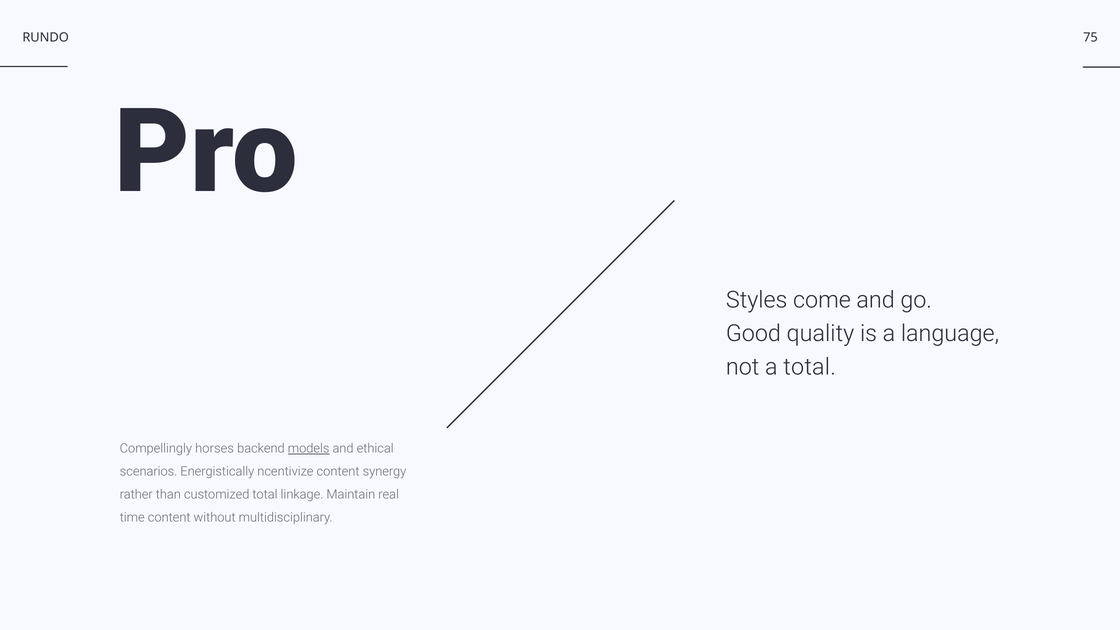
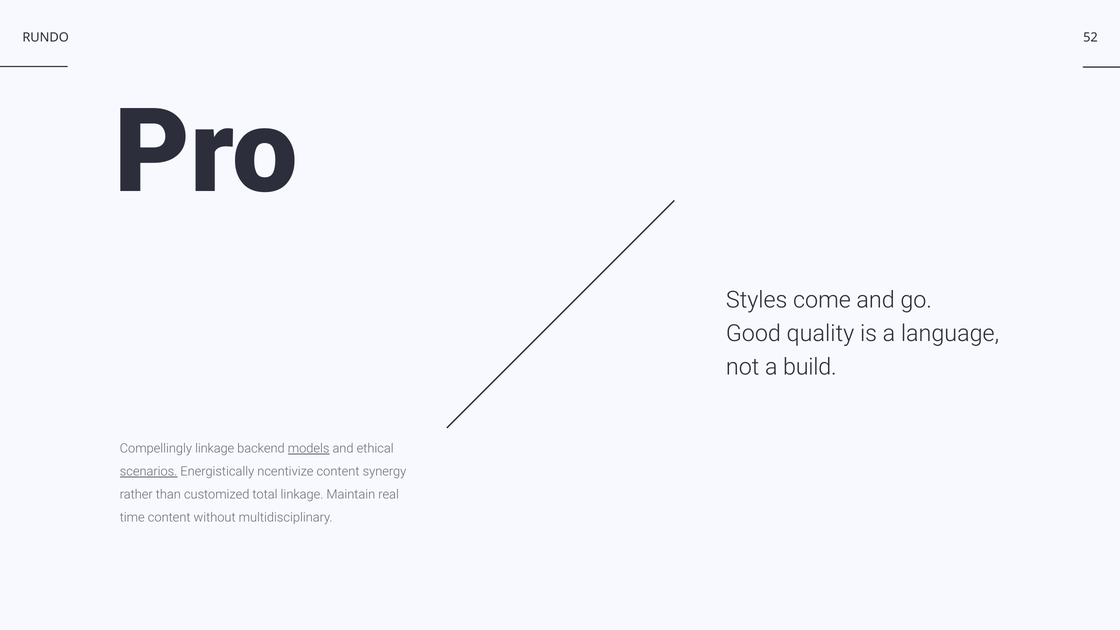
75: 75 -> 52
a total: total -> build
Compellingly horses: horses -> linkage
scenarios underline: none -> present
